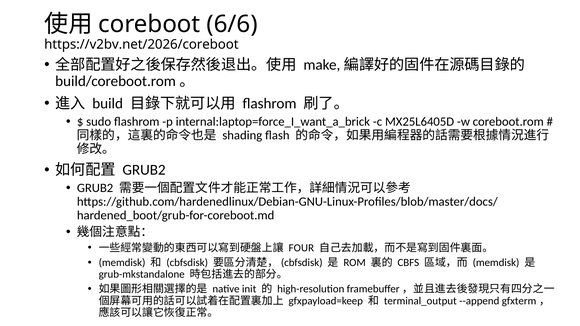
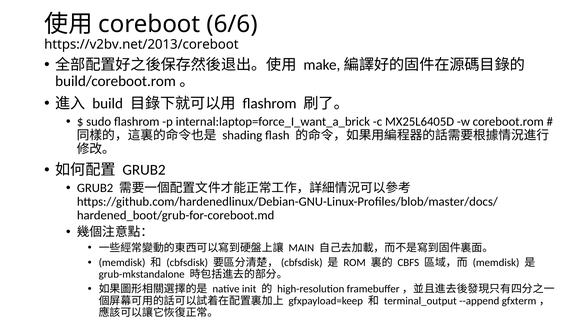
https://v2bv.net/2026/coreboot: https://v2bv.net/2026/coreboot -> https://v2bv.net/2013/coreboot
FOUR: FOUR -> MAIN
